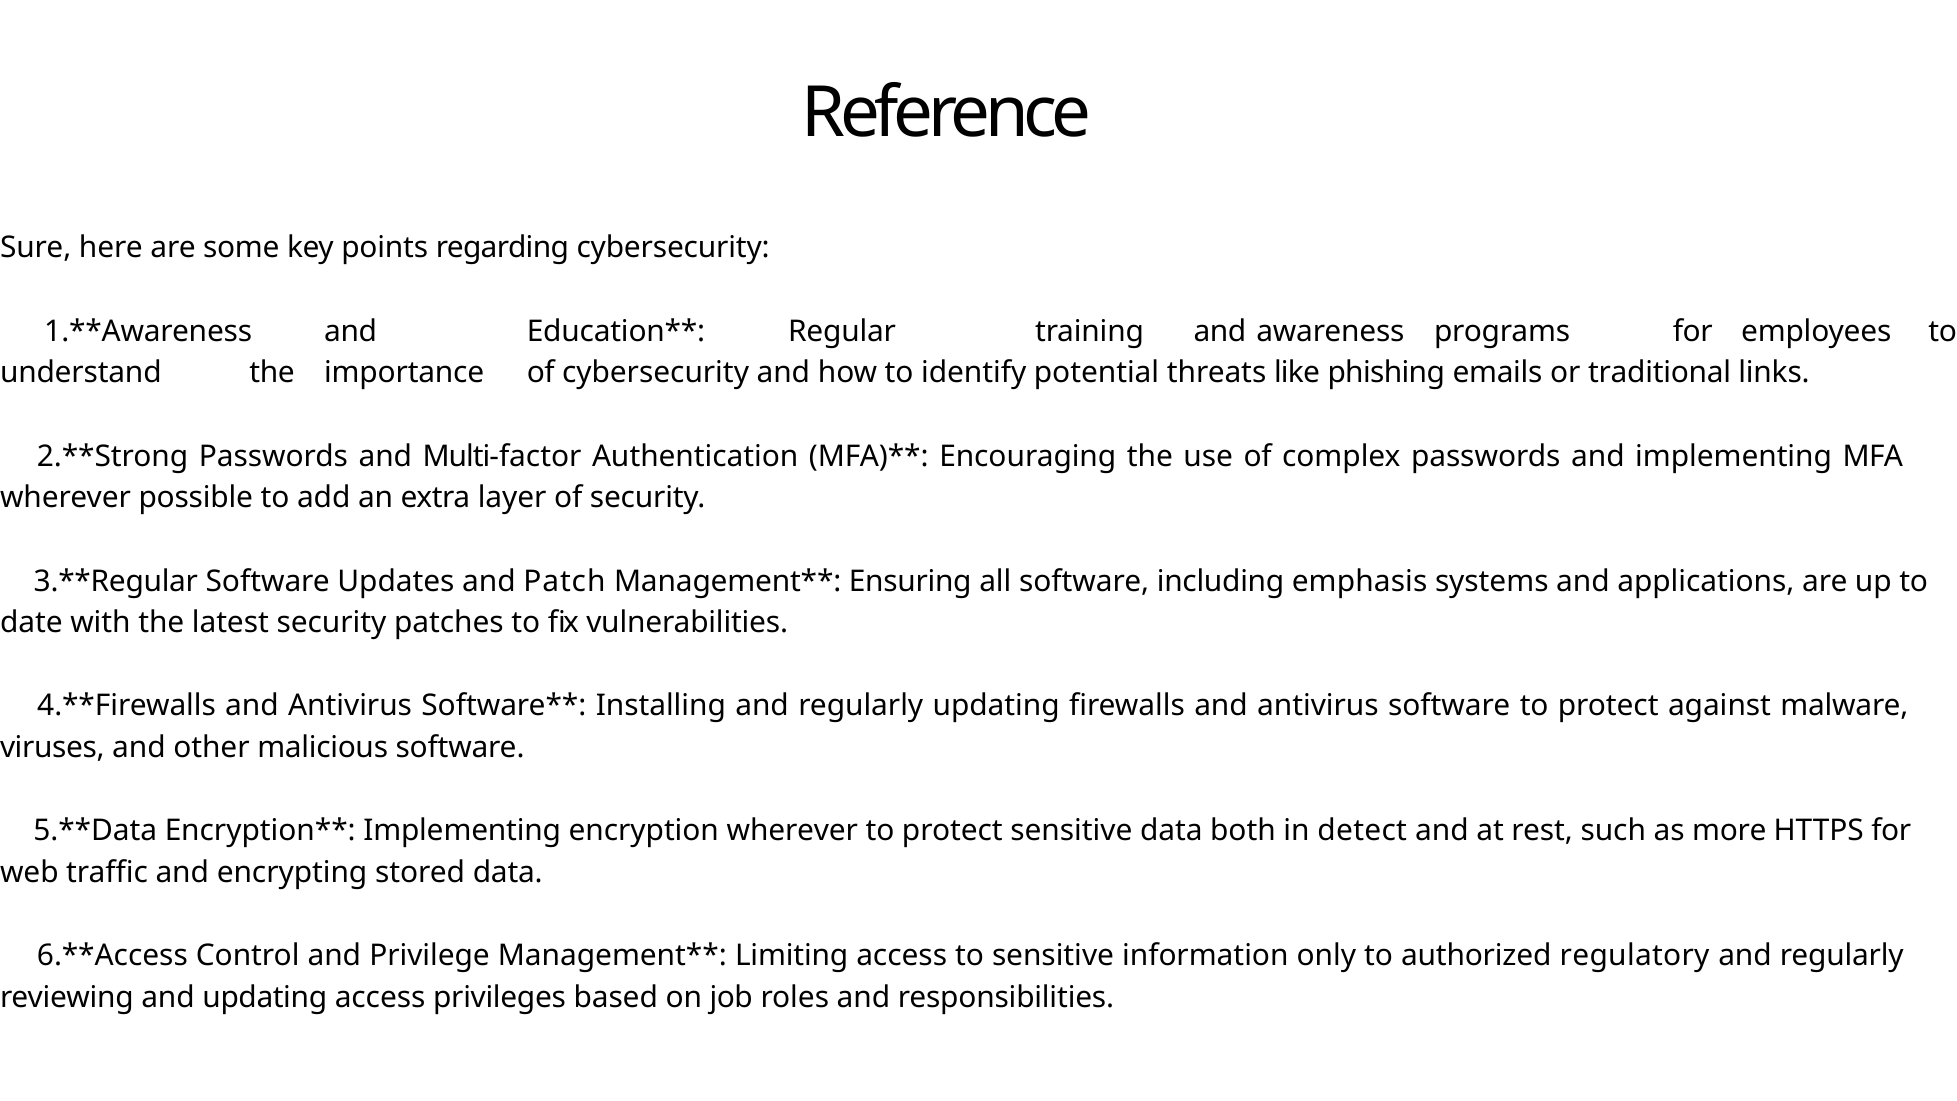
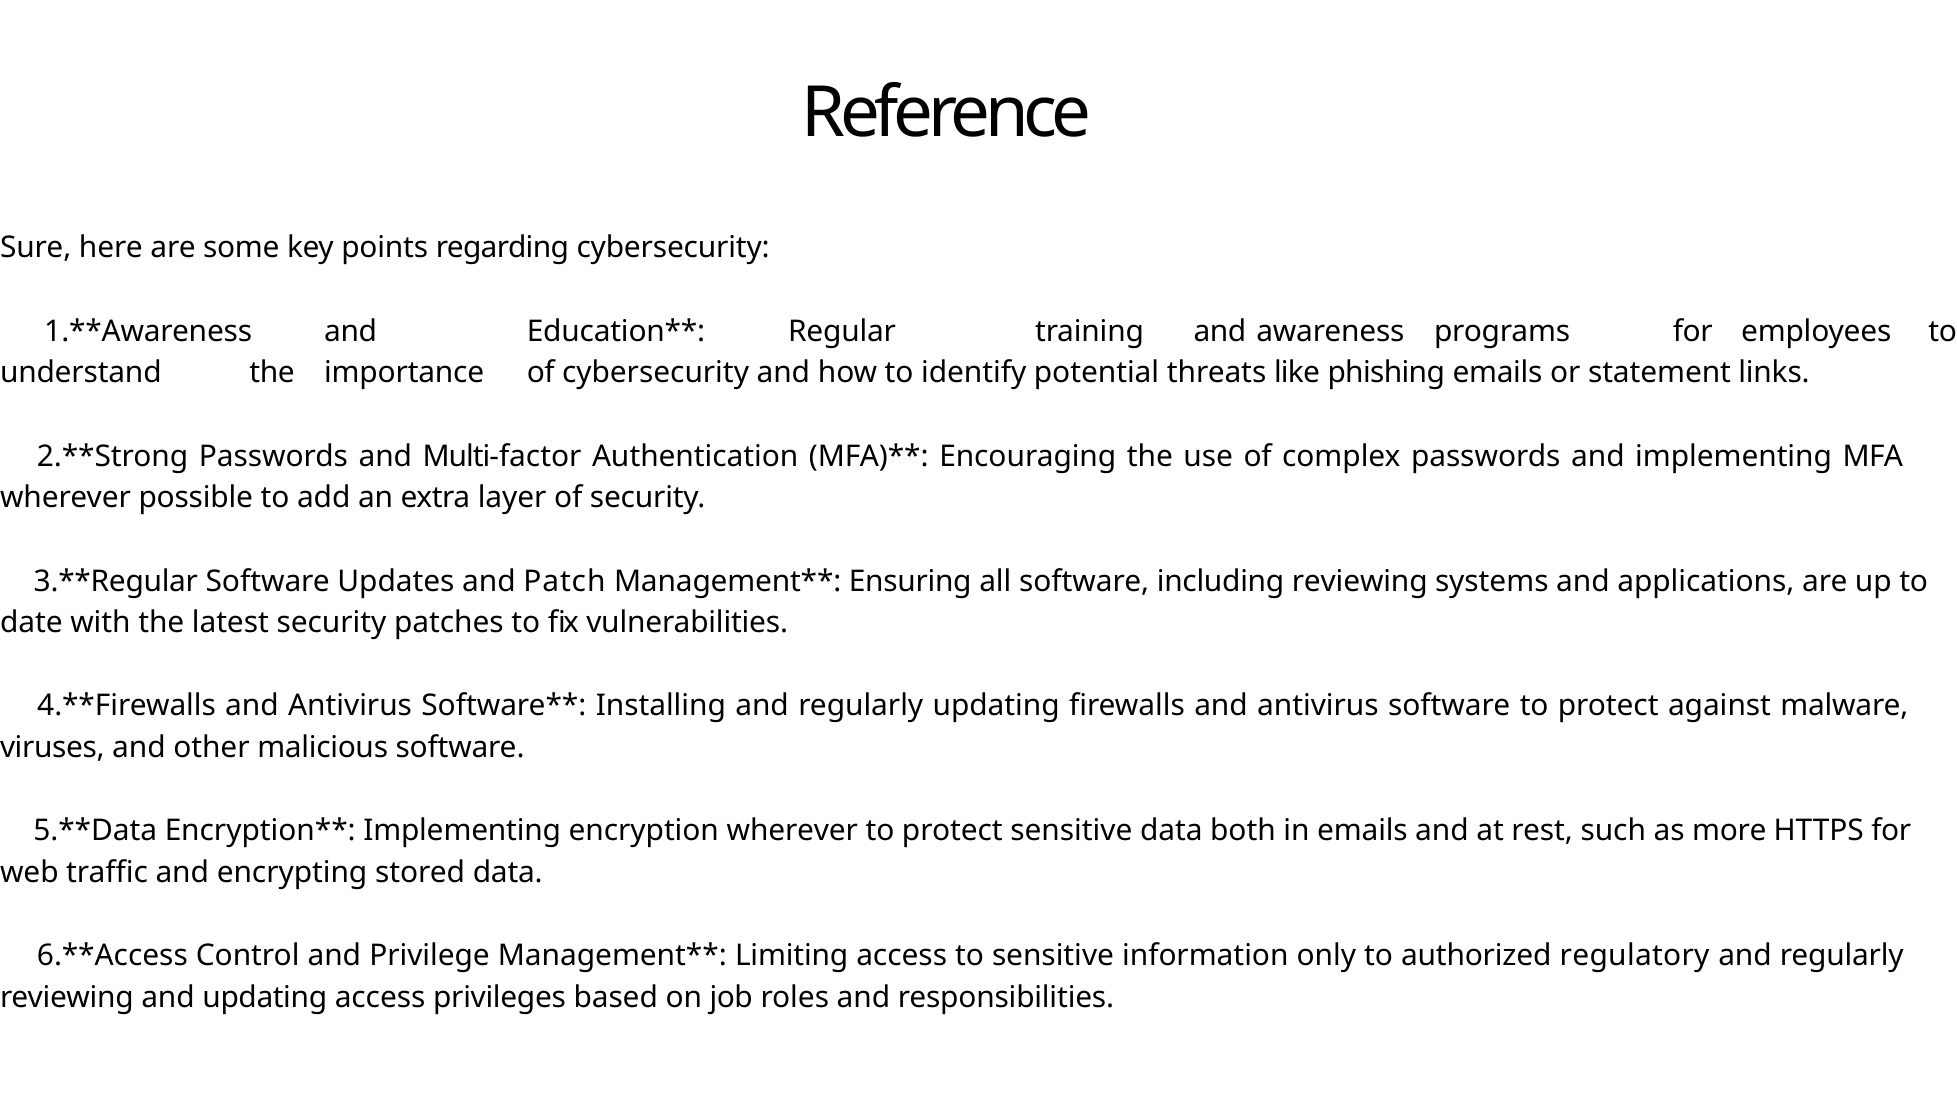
traditional: traditional -> statement
including emphasis: emphasis -> reviewing
in detect: detect -> emails
